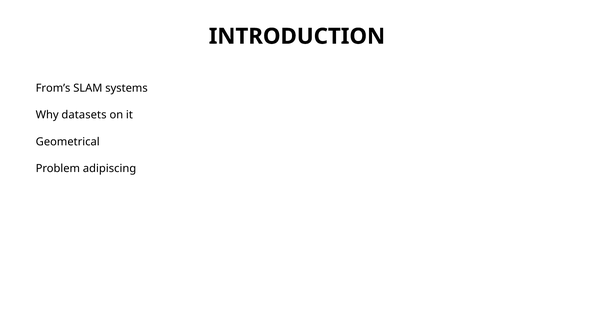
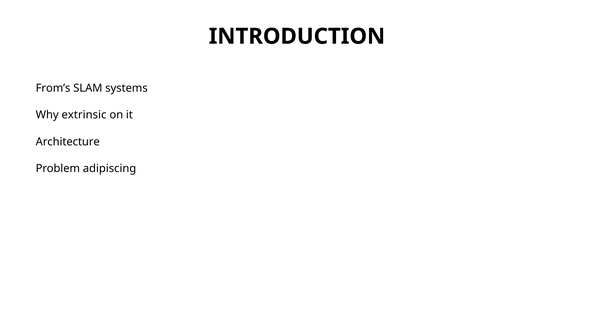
datasets: datasets -> extrinsic
Geometrical: Geometrical -> Architecture
